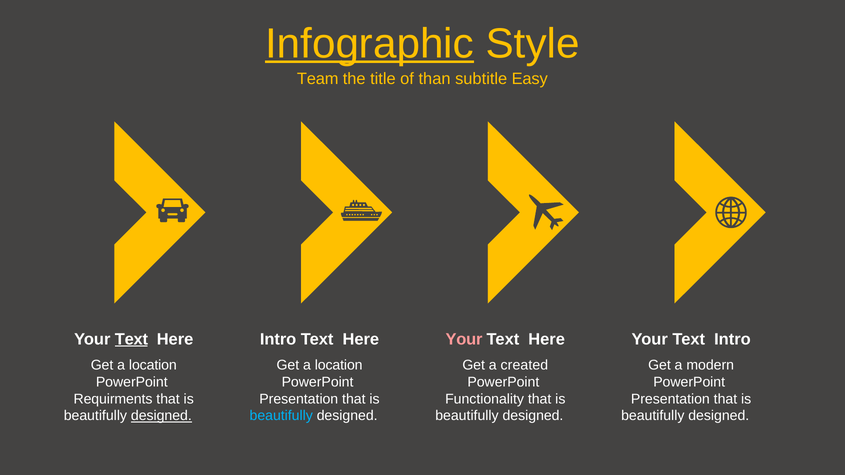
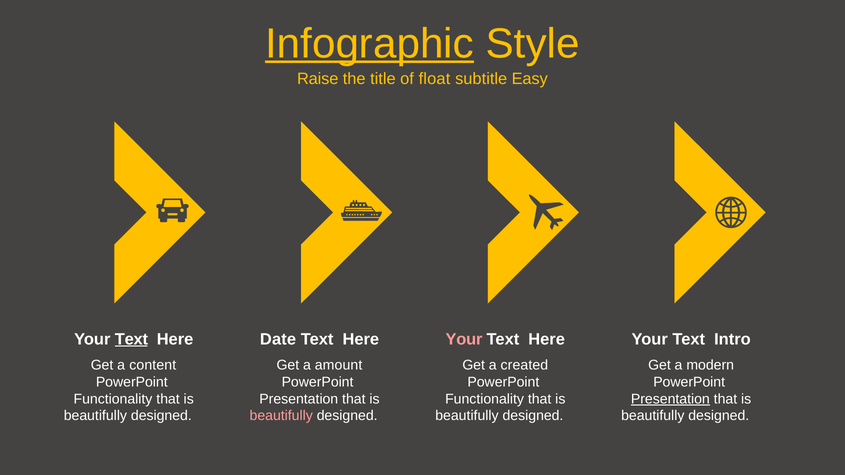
Team: Team -> Raise
than: than -> float
Intro at (278, 339): Intro -> Date
location at (153, 365): location -> content
location at (339, 365): location -> amount
Requirments at (113, 399): Requirments -> Functionality
Presentation at (670, 399) underline: none -> present
designed at (161, 416) underline: present -> none
beautifully at (281, 416) colour: light blue -> pink
